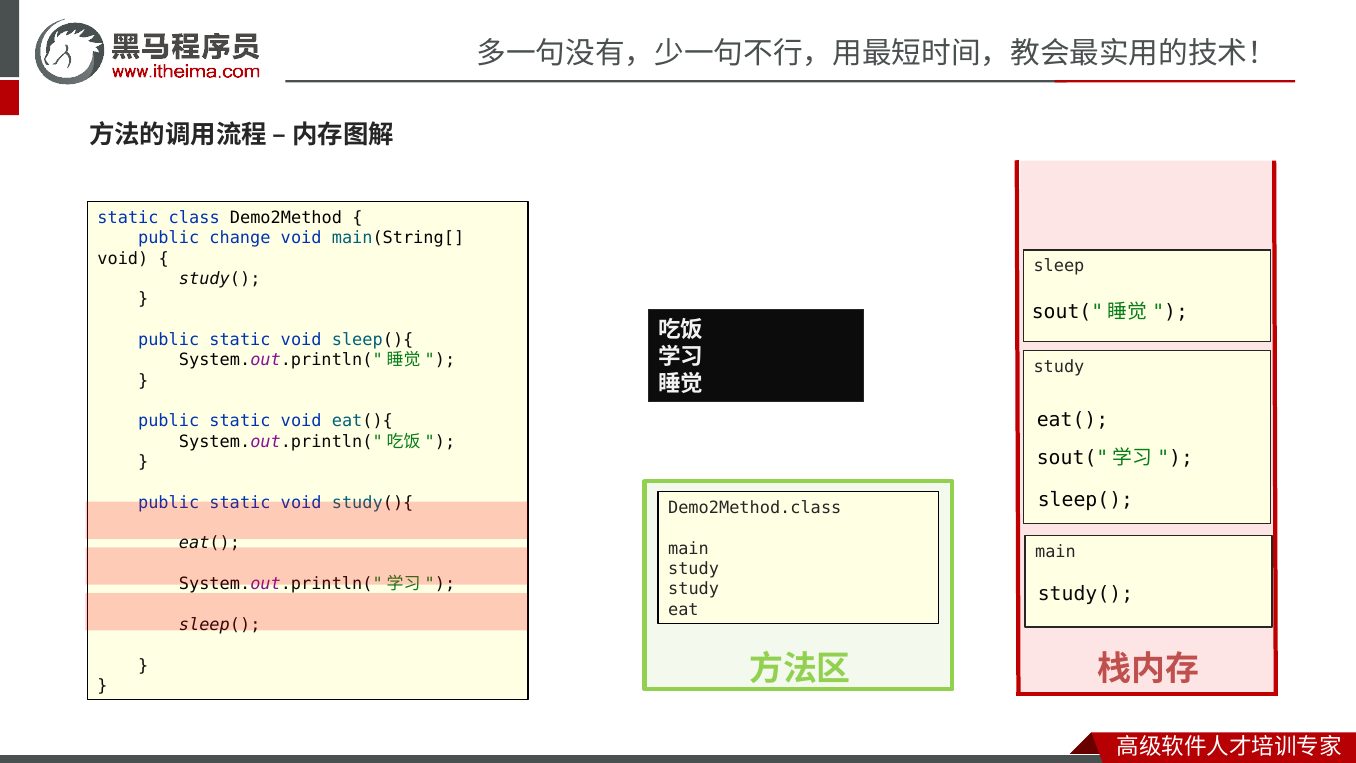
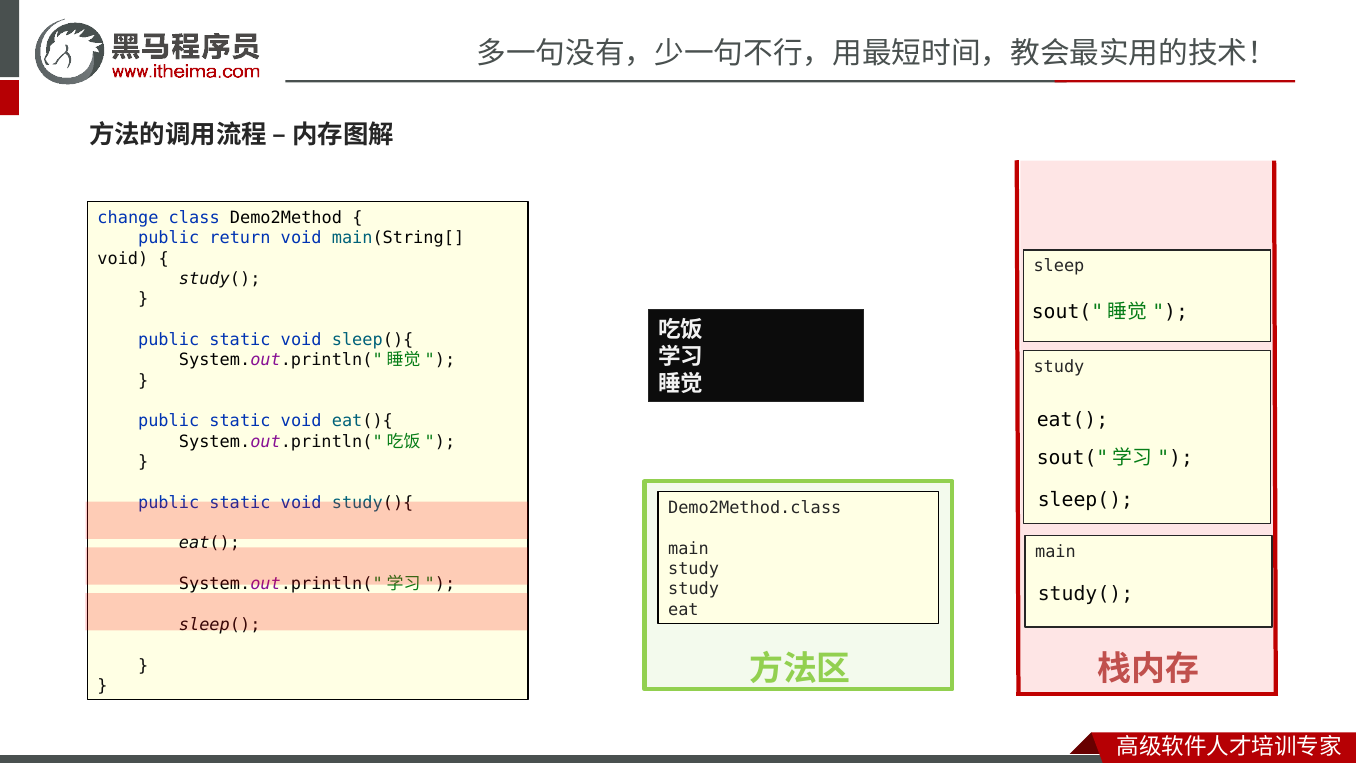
static at (128, 218): static -> change
change: change -> return
